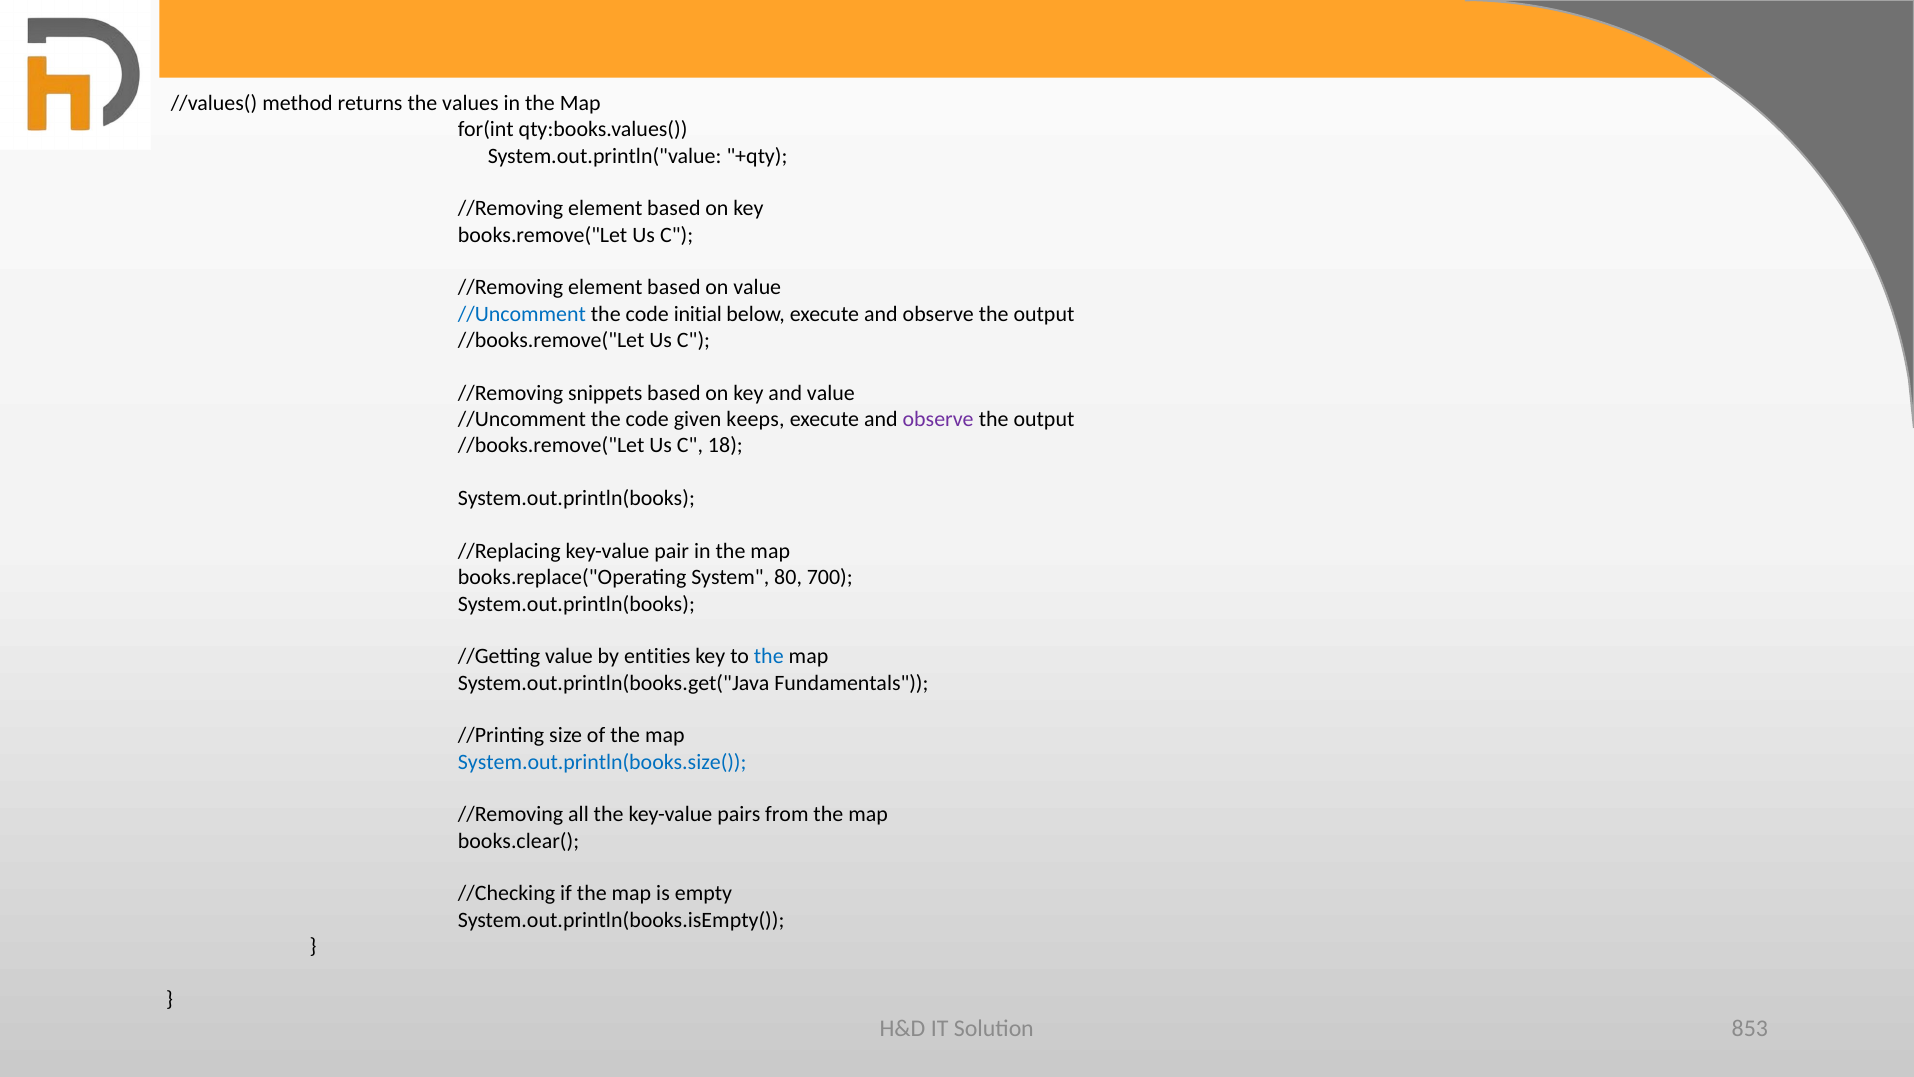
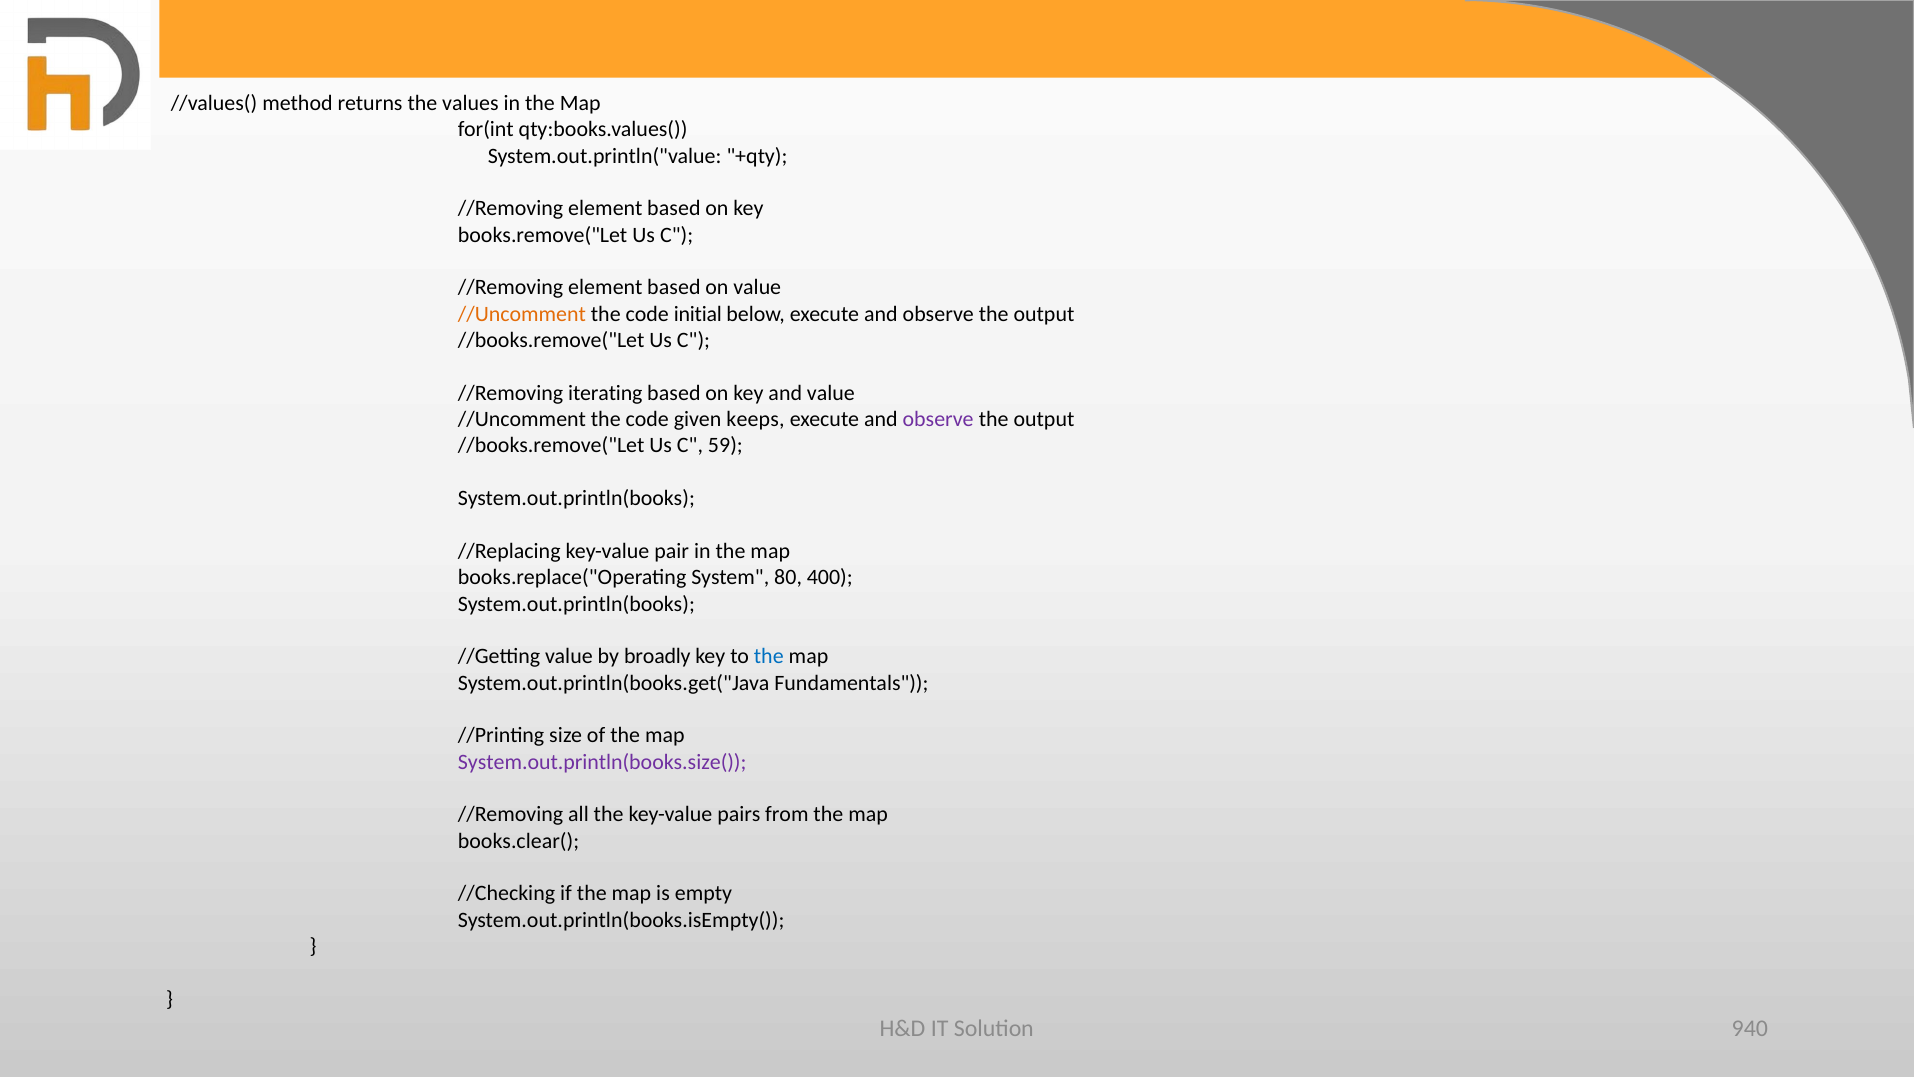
//Uncomment at (522, 314) colour: blue -> orange
snippets: snippets -> iterating
18: 18 -> 59
700: 700 -> 400
entities: entities -> broadly
System.out.println(books.size( colour: blue -> purple
853: 853 -> 940
